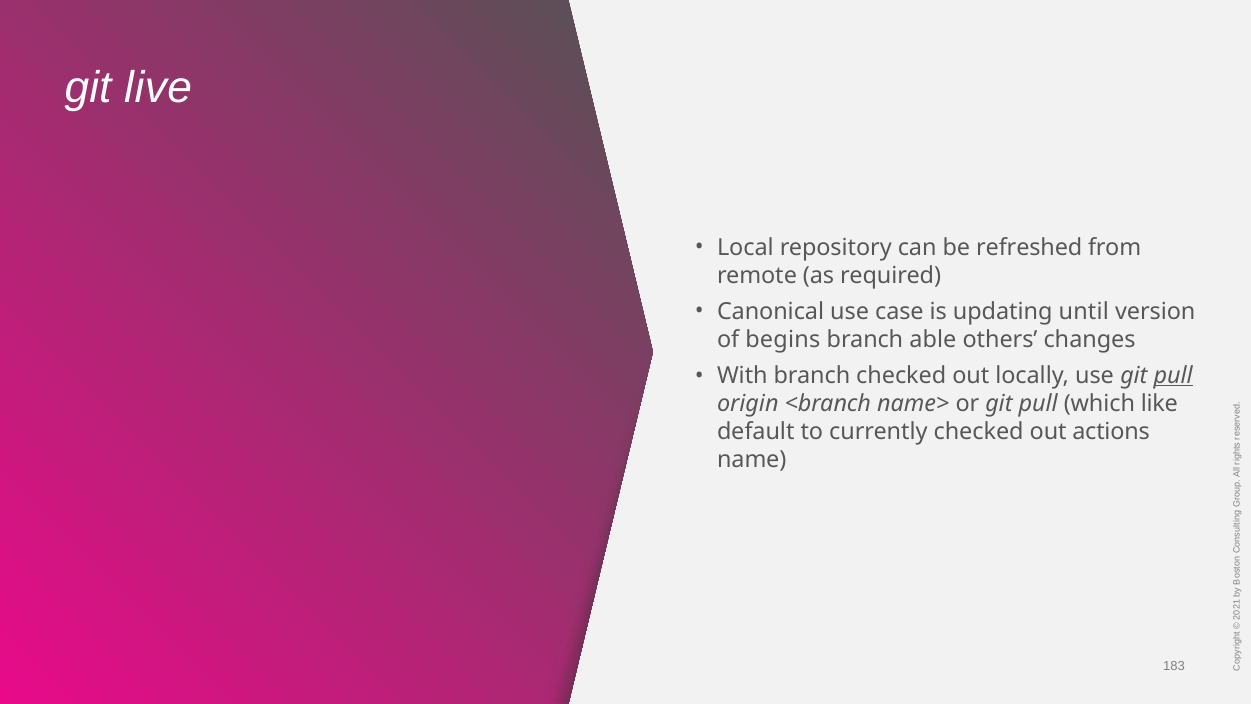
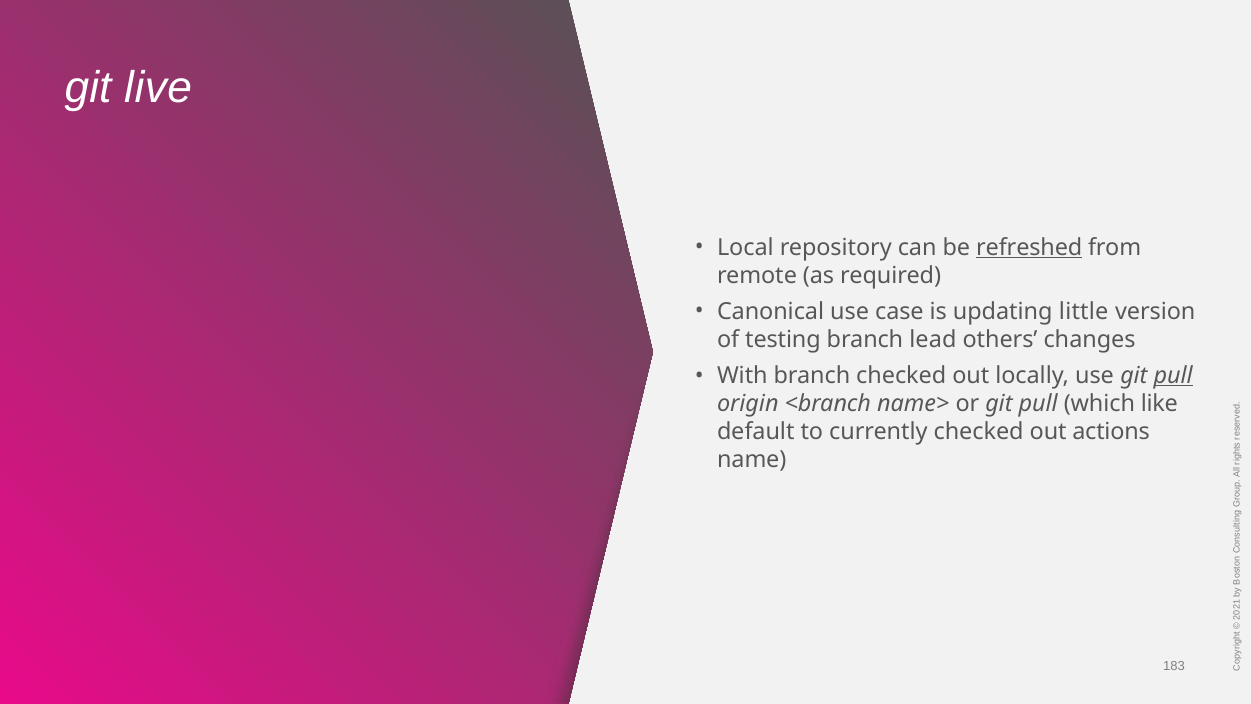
refreshed underline: none -> present
until: until -> little
begins: begins -> testing
able: able -> lead
